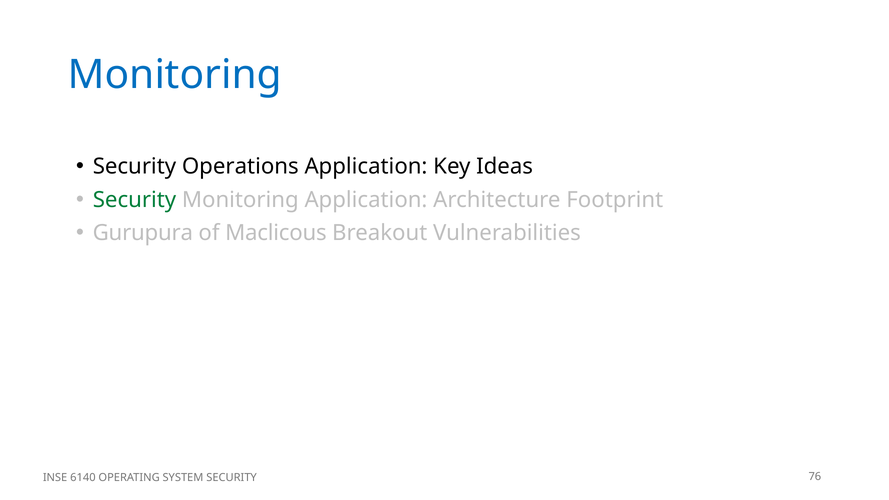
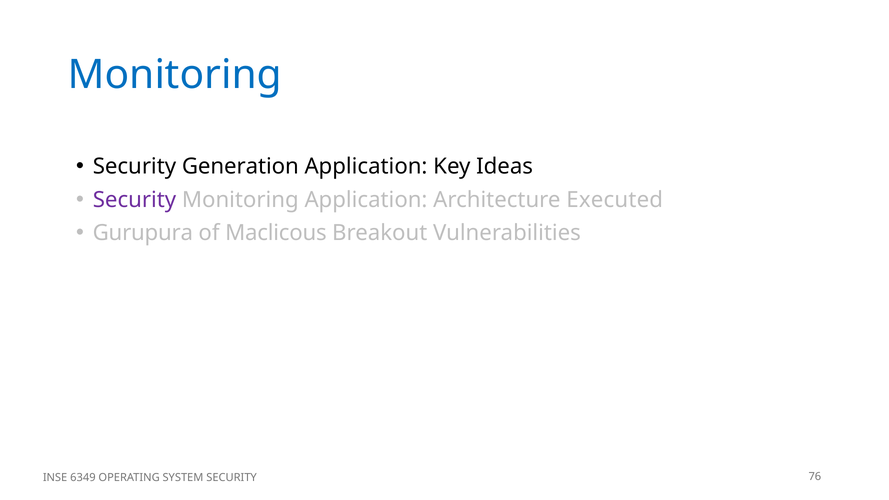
Operations: Operations -> Generation
Security at (134, 200) colour: green -> purple
Footprint: Footprint -> Executed
6140: 6140 -> 6349
